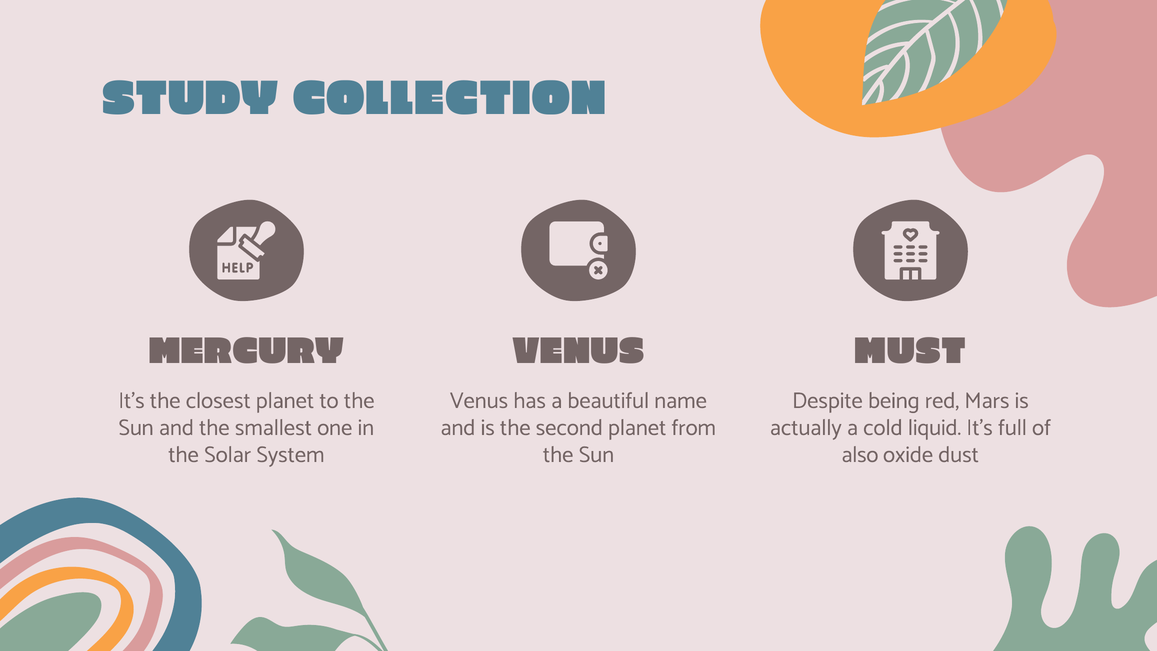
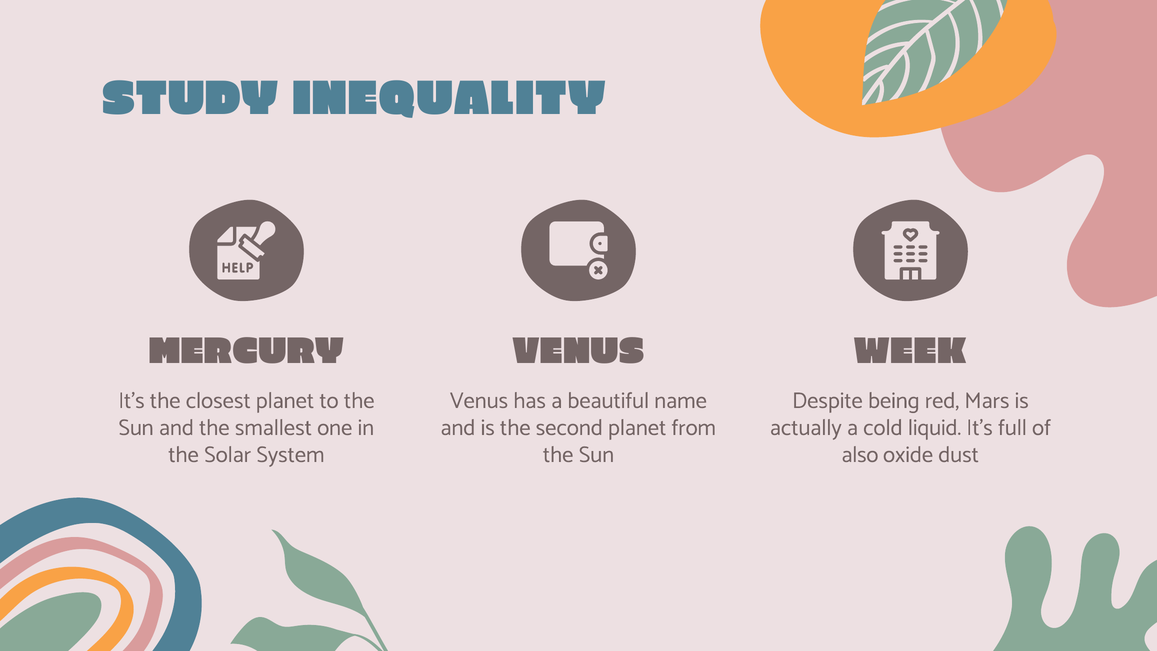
COLLECTION: COLLECTION -> INEQUALITY
MUST: MUST -> WEEK
